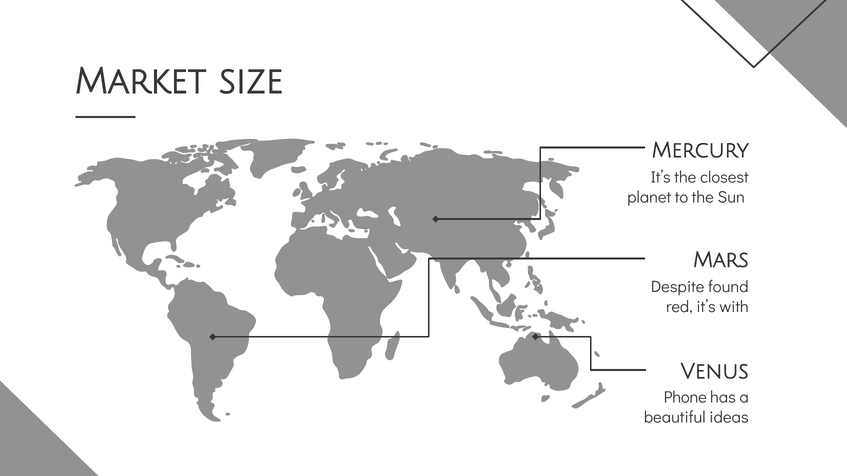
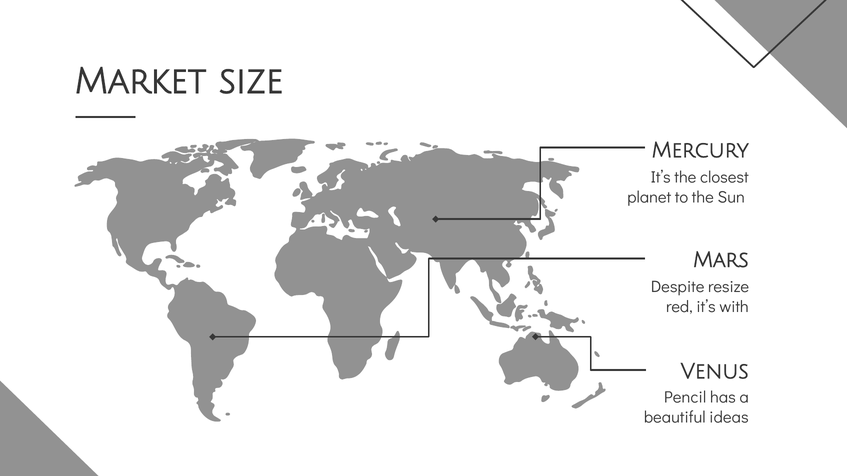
found: found -> resize
Phone: Phone -> Pencil
